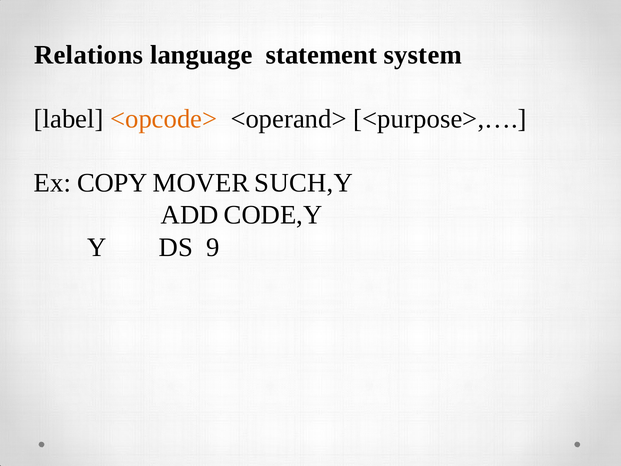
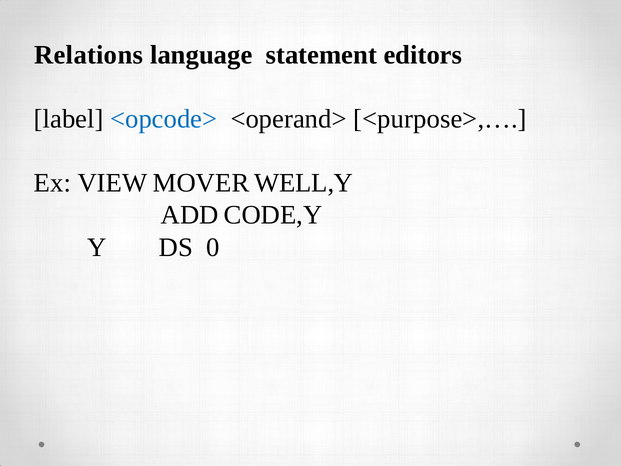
system: system -> editors
<opcode> colour: orange -> blue
COPY: COPY -> VIEW
SUCH,Y: SUCH,Y -> WELL,Y
9: 9 -> 0
